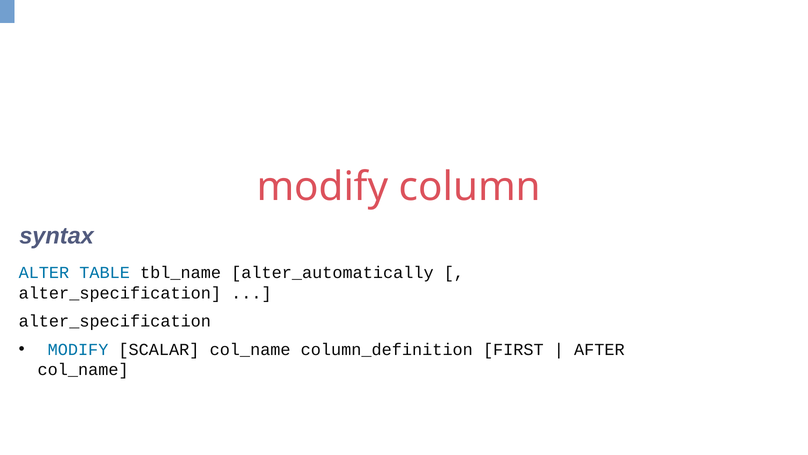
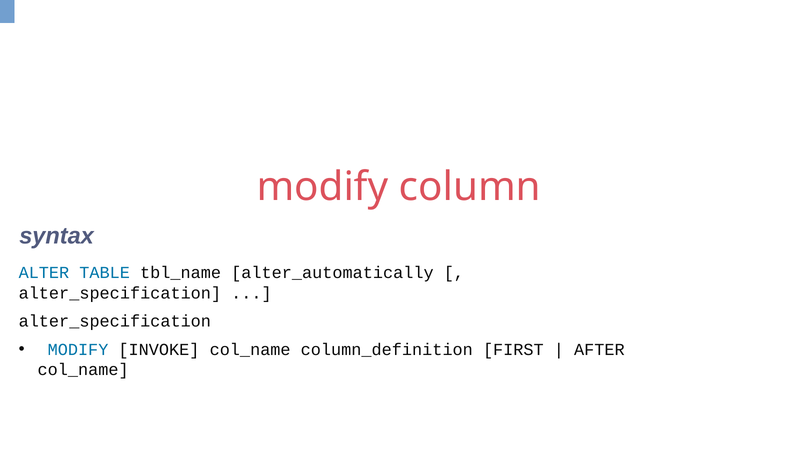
SCALAR: SCALAR -> INVOKE
